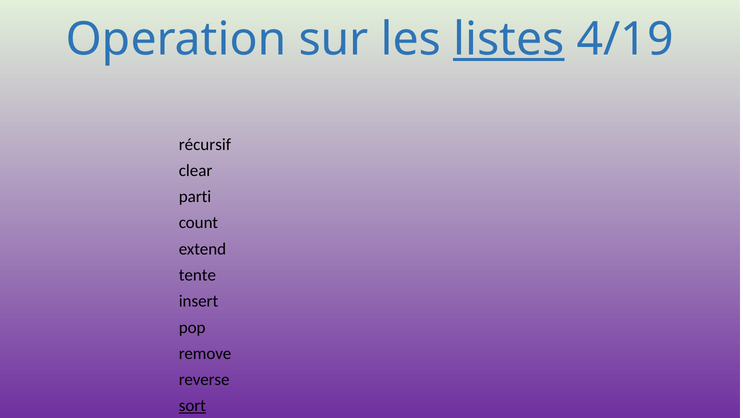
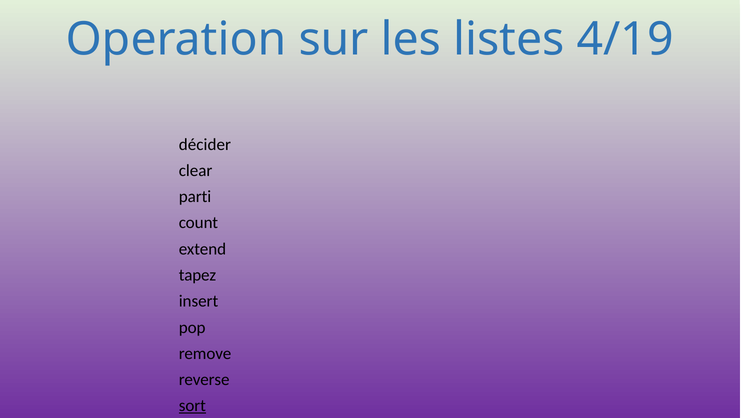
listes underline: present -> none
récursif: récursif -> décider
tente: tente -> tapez
